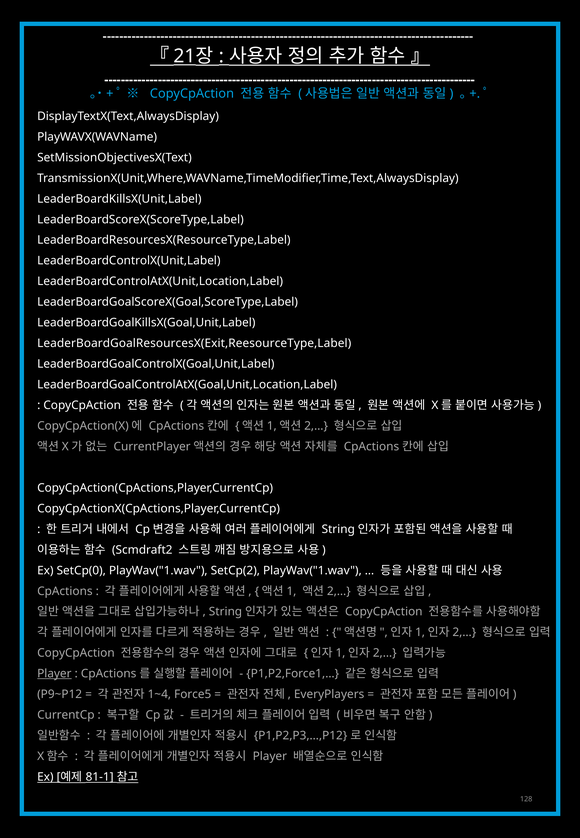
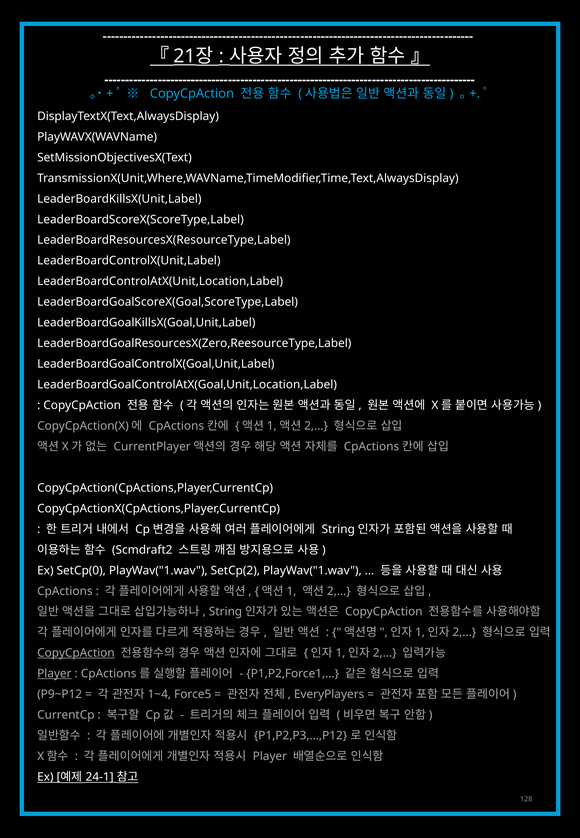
LeaderBoardGoalResourcesX(Exit,ReesourceType,Label: LeaderBoardGoalResourcesX(Exit,ReesourceType,Label -> LeaderBoardGoalResourcesX(Zero,ReesourceType,Label
CopyCpAction at (76, 653) underline: none -> present
81-1: 81-1 -> 24-1
